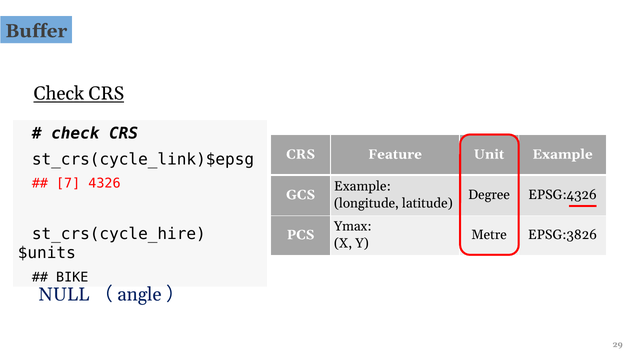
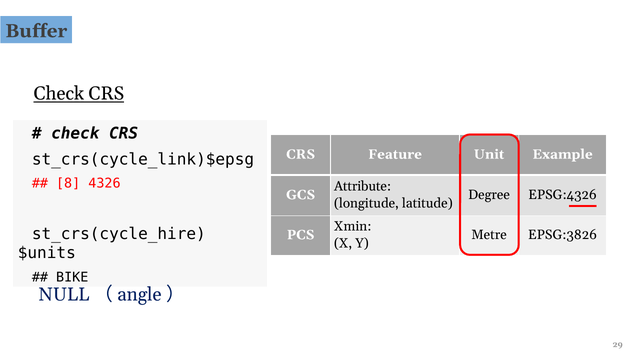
7: 7 -> 8
Example at (362, 186): Example -> Attribute
Ymax: Ymax -> Xmin
